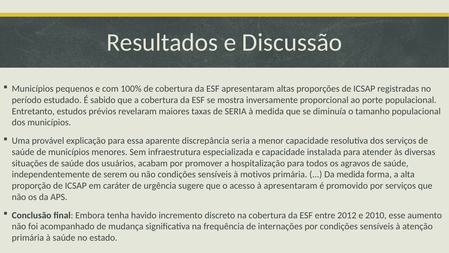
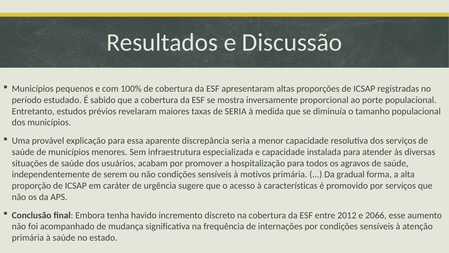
Da medida: medida -> gradual
à apresentaram: apresentaram -> características
2010: 2010 -> 2066
